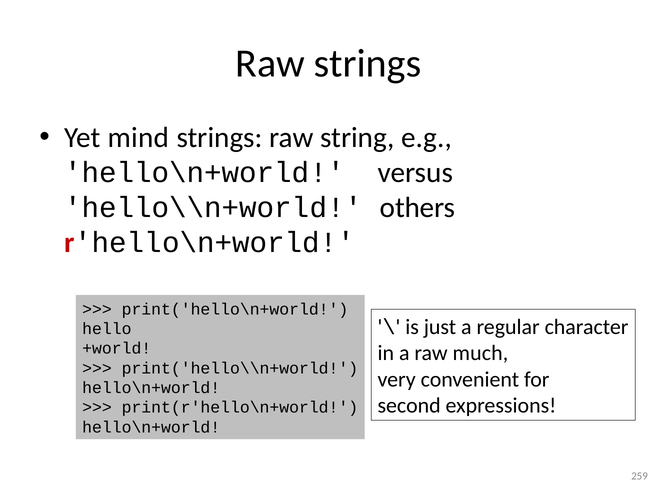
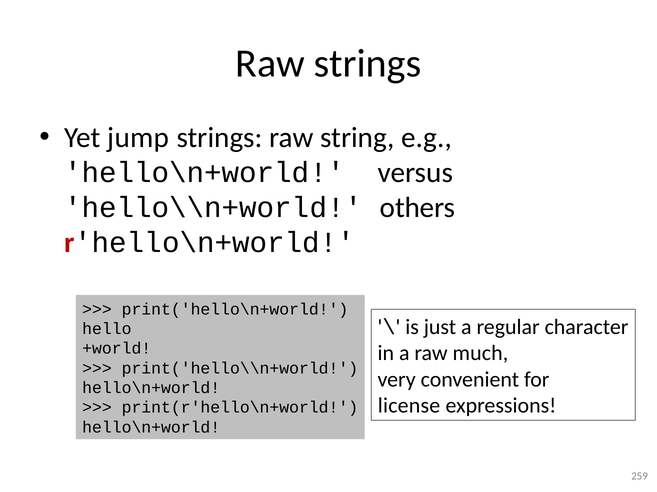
mind: mind -> jump
second: second -> license
